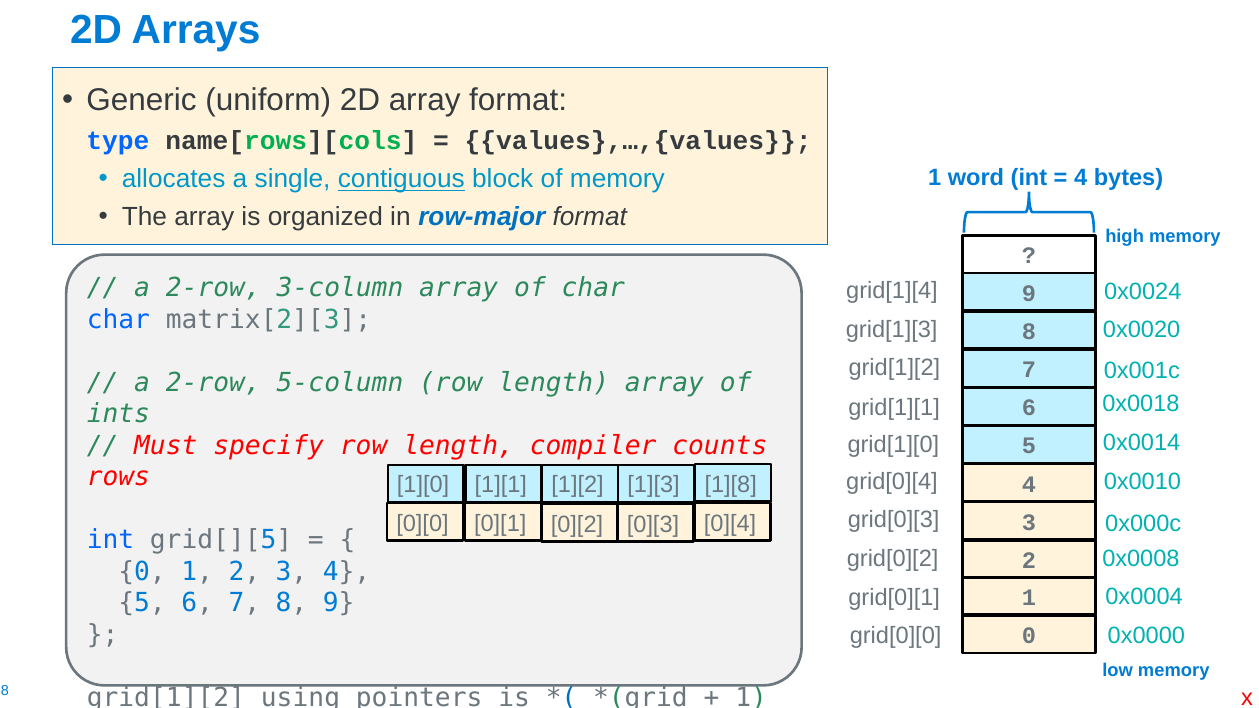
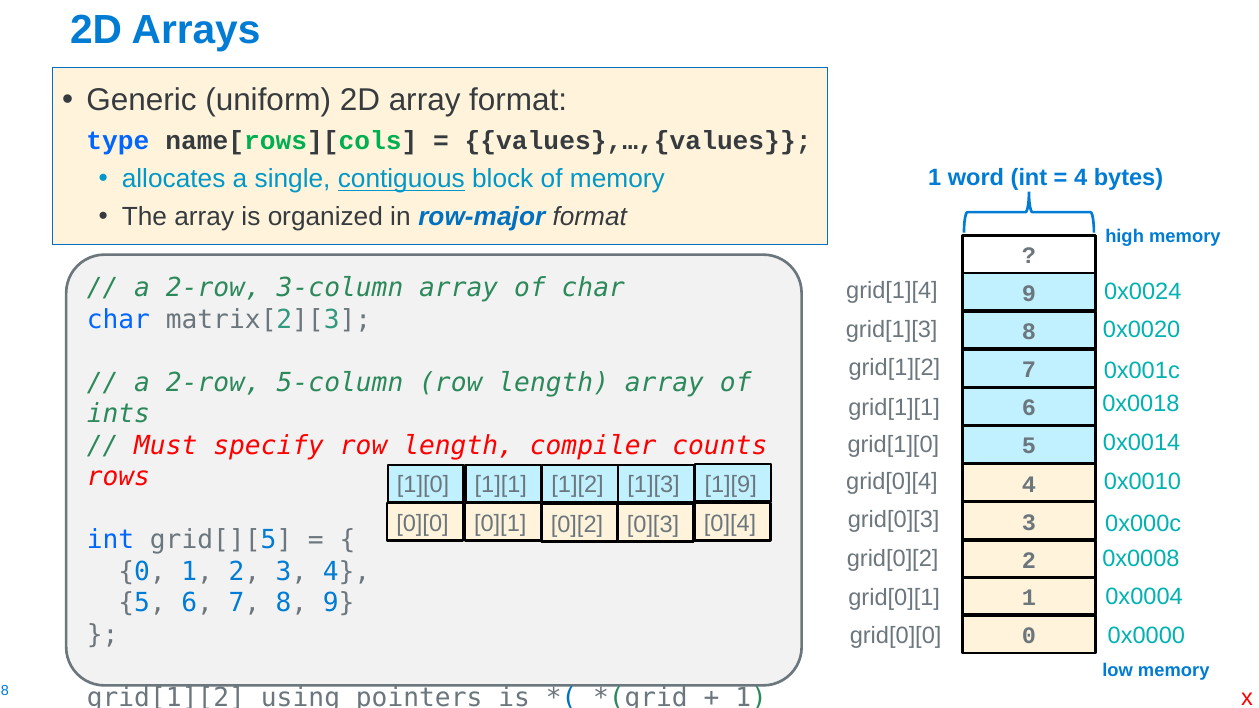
1][8: 1][8 -> 1][9
